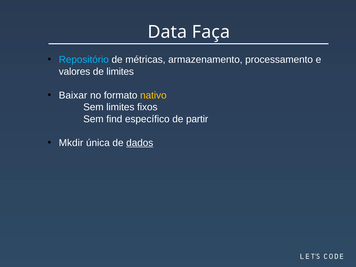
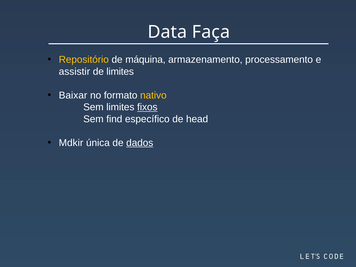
Repositório colour: light blue -> yellow
métricas: métricas -> máquina
valores: valores -> assistir
fixos underline: none -> present
partir: partir -> head
Mkdir: Mkdir -> Mdkir
